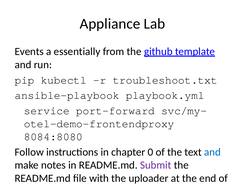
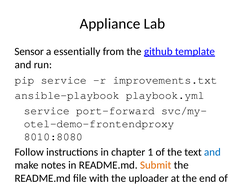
Events: Events -> Sensor
pip kubectl: kubectl -> service
troubleshoot.txt: troubleshoot.txt -> improvements.txt
8084:8080: 8084:8080 -> 8010:8080
0: 0 -> 1
Submit colour: purple -> orange
